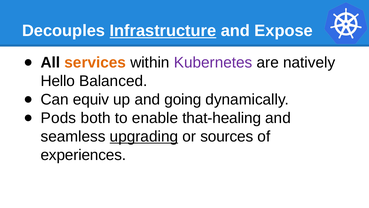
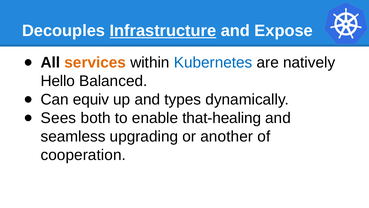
Kubernetes colour: purple -> blue
going: going -> types
Pods: Pods -> Sees
upgrading underline: present -> none
sources: sources -> another
experiences: experiences -> cooperation
